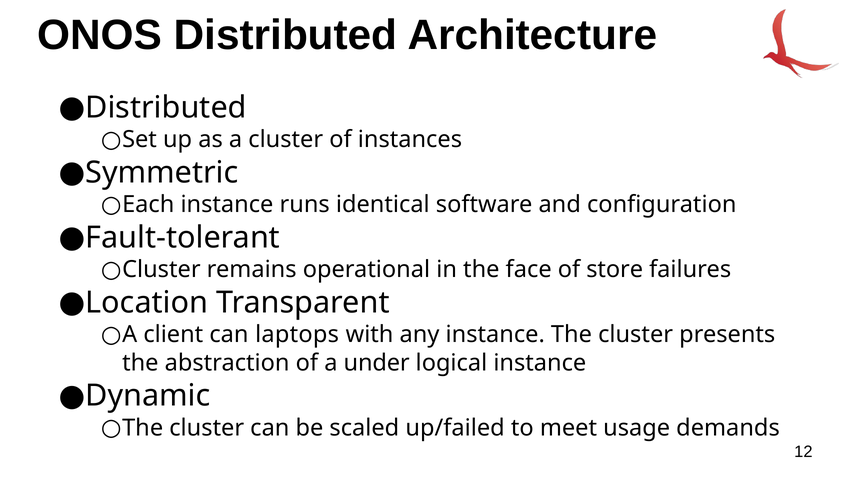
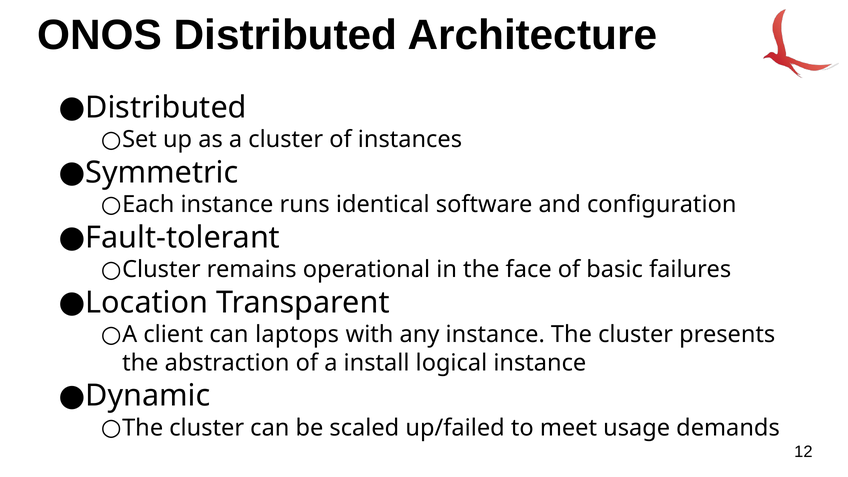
store: store -> basic
under: under -> install
